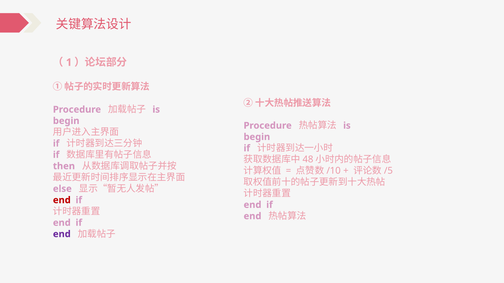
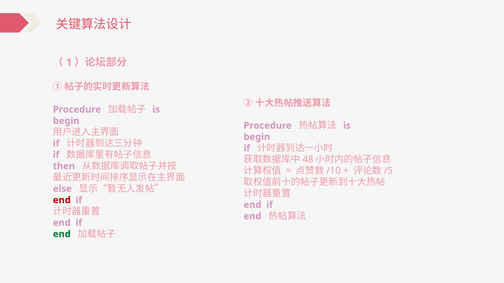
end at (62, 234) colour: purple -> green
